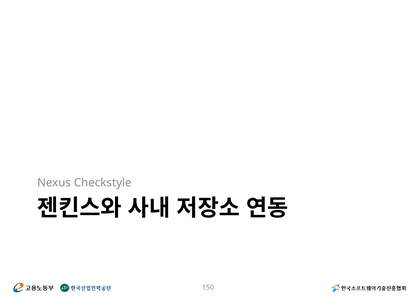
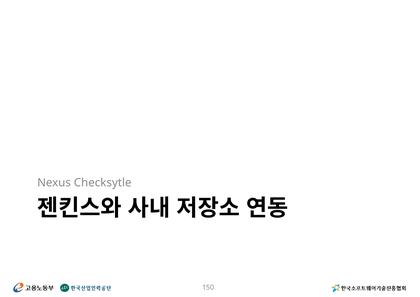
Checkstyle: Checkstyle -> Checksytle
